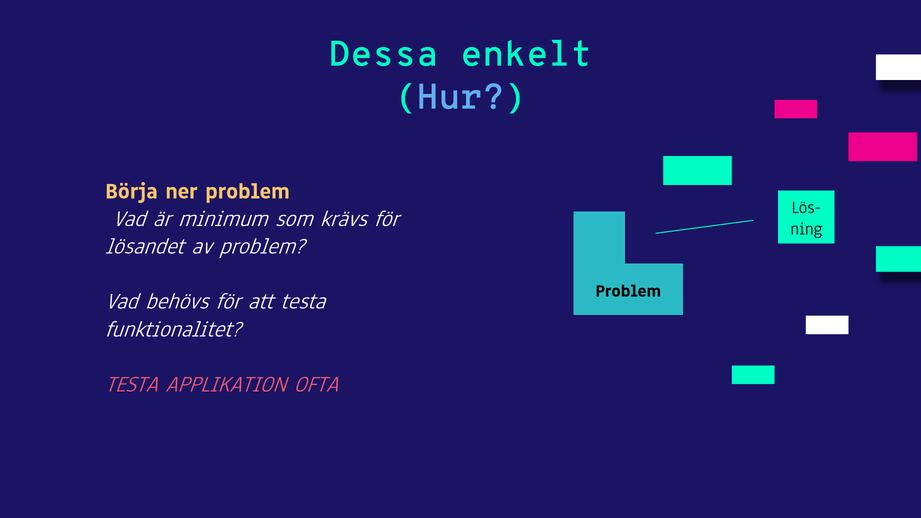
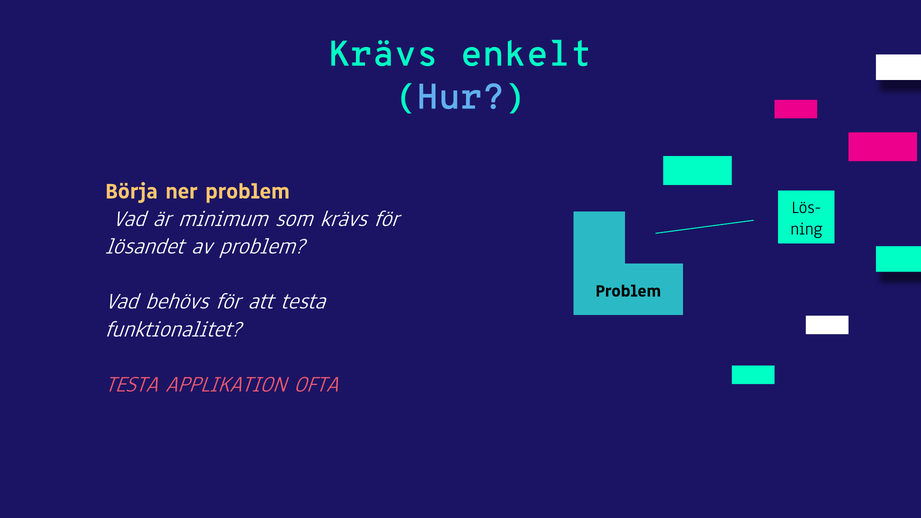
Dessa at (383, 54): Dessa -> Krävs
